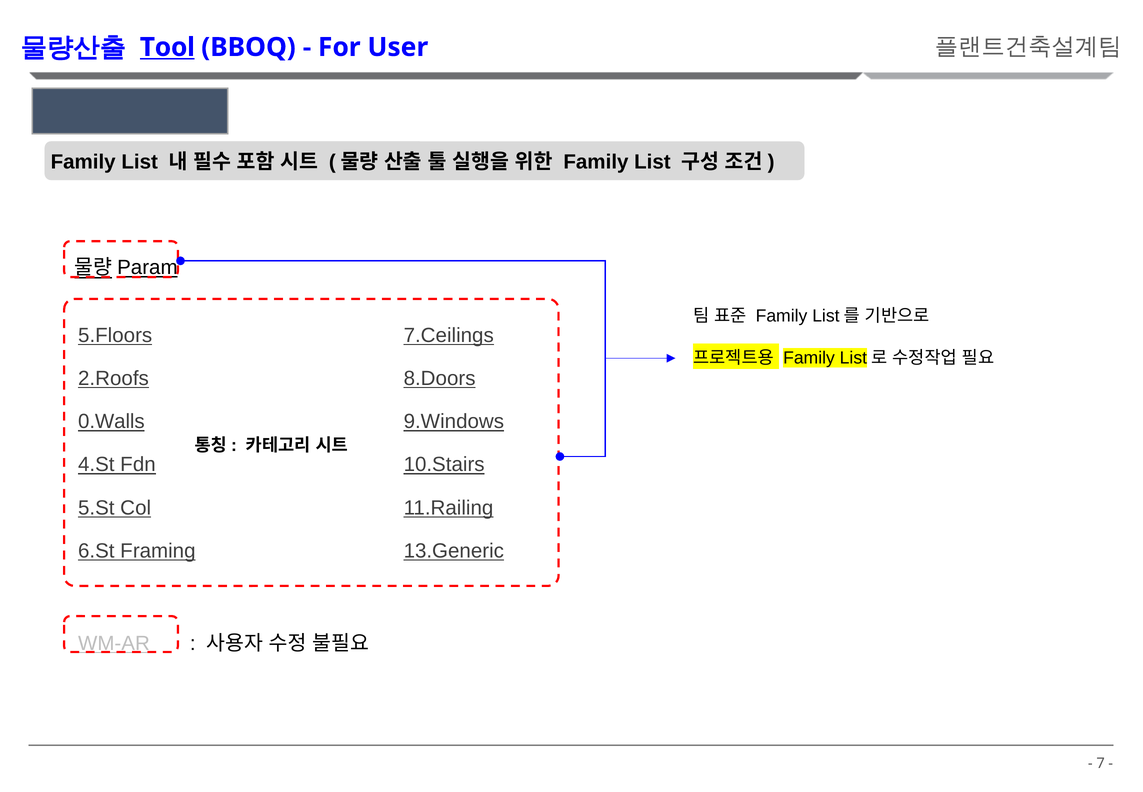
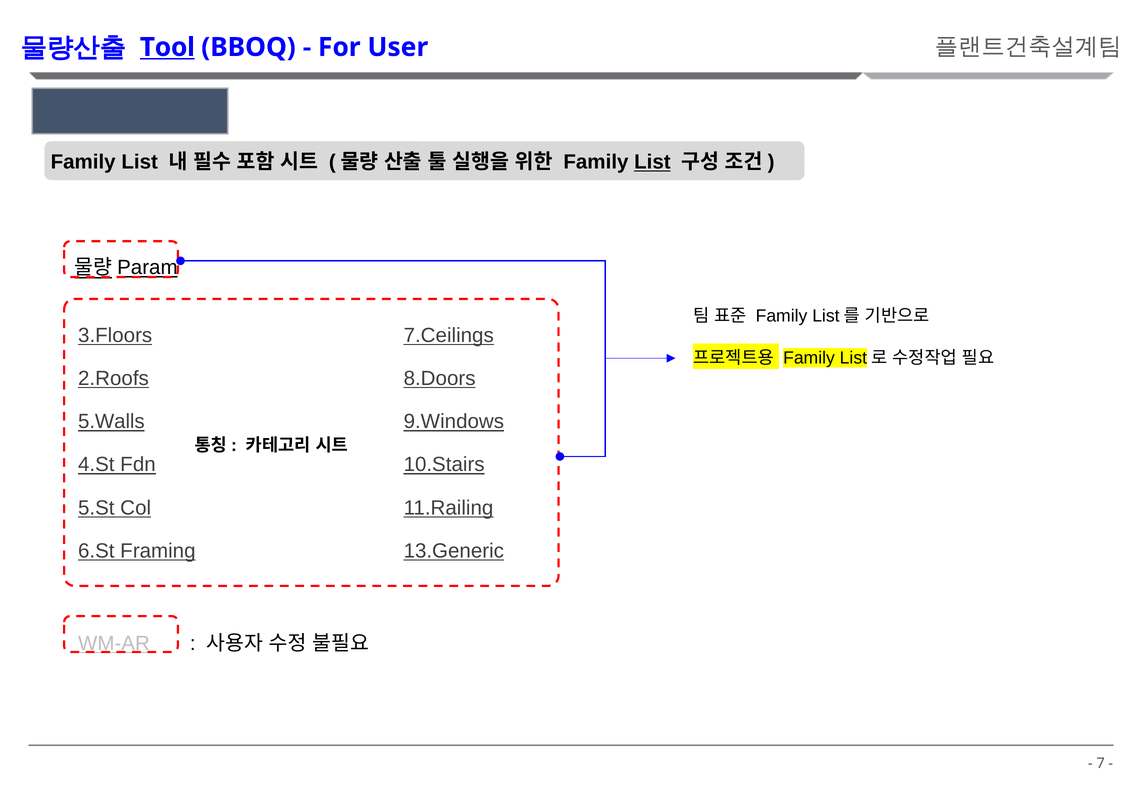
List at (652, 162) underline: none -> present
5.Floors: 5.Floors -> 3.Floors
0.Walls: 0.Walls -> 5.Walls
